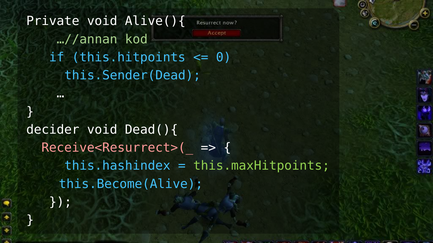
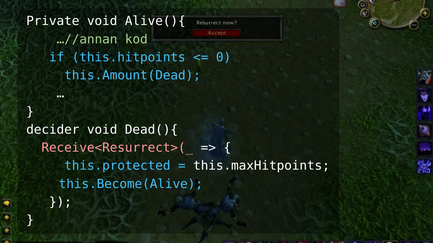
this.Sender(Dead: this.Sender(Dead -> this.Amount(Dead
this.hashindex: this.hashindex -> this.protected
this.maxHitpoints colour: light green -> white
